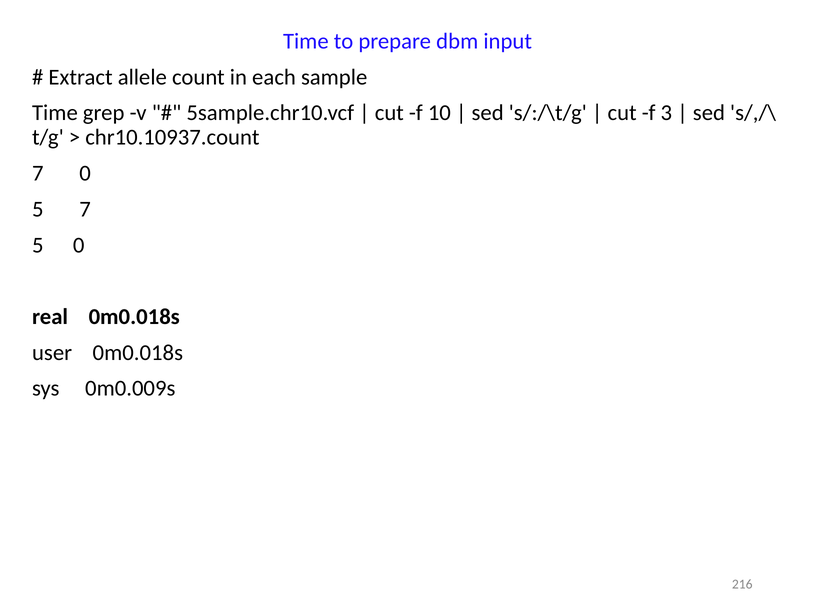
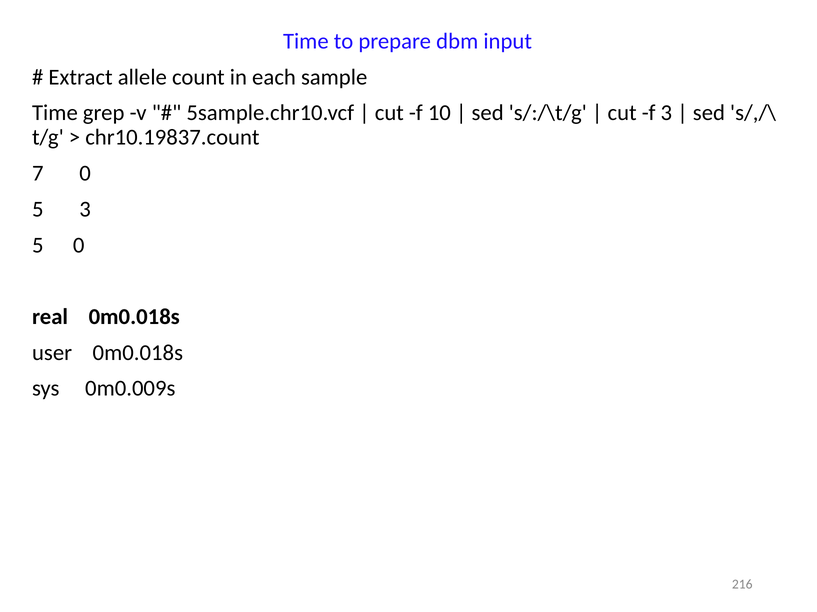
chr10.10937.count: chr10.10937.count -> chr10.19837.count
5 7: 7 -> 3
